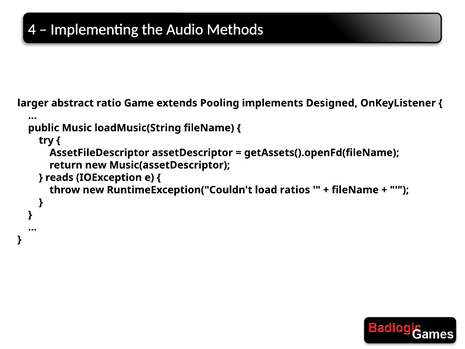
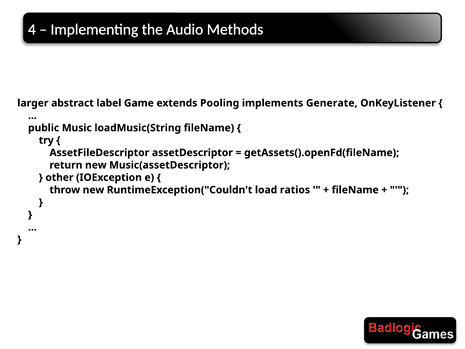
ratio: ratio -> label
Designed: Designed -> Generate
reads: reads -> other
